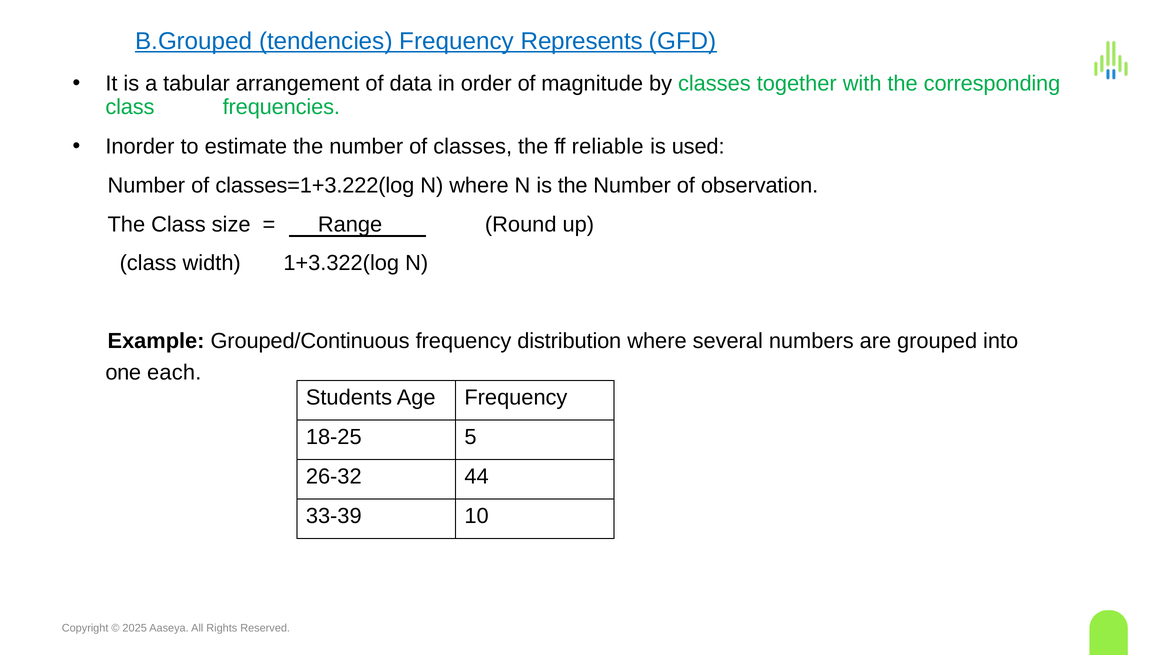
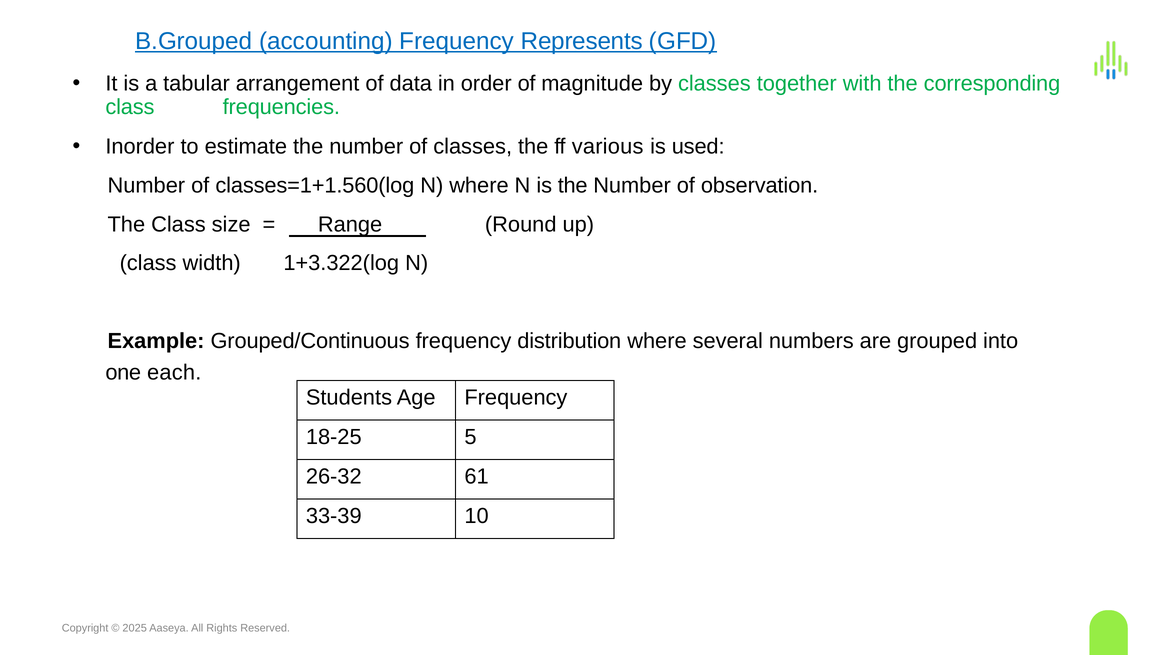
tendencies: tendencies -> accounting
reliable: reliable -> various
classes=1+3.222(log: classes=1+3.222(log -> classes=1+1.560(log
44: 44 -> 61
